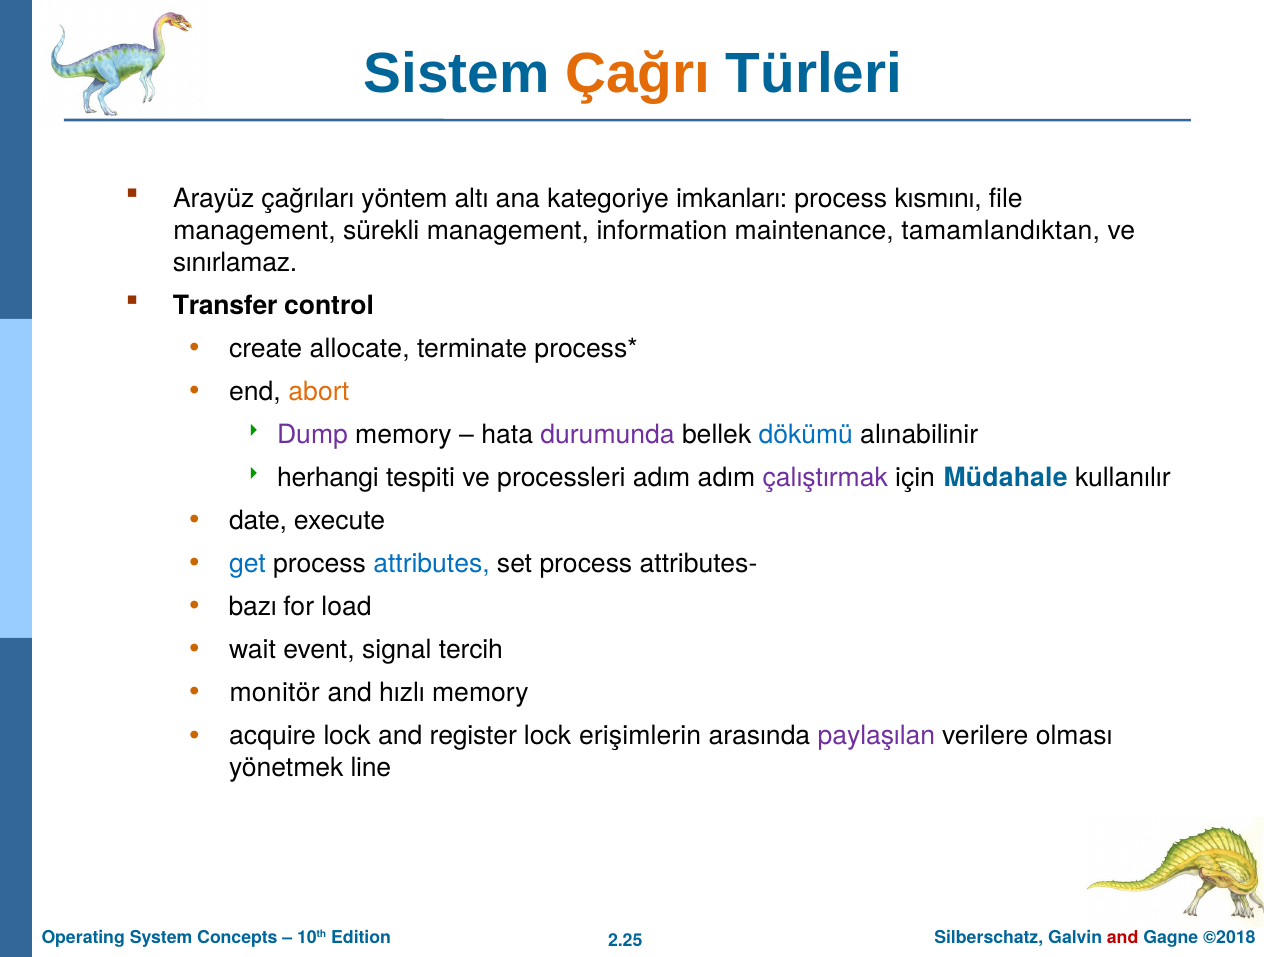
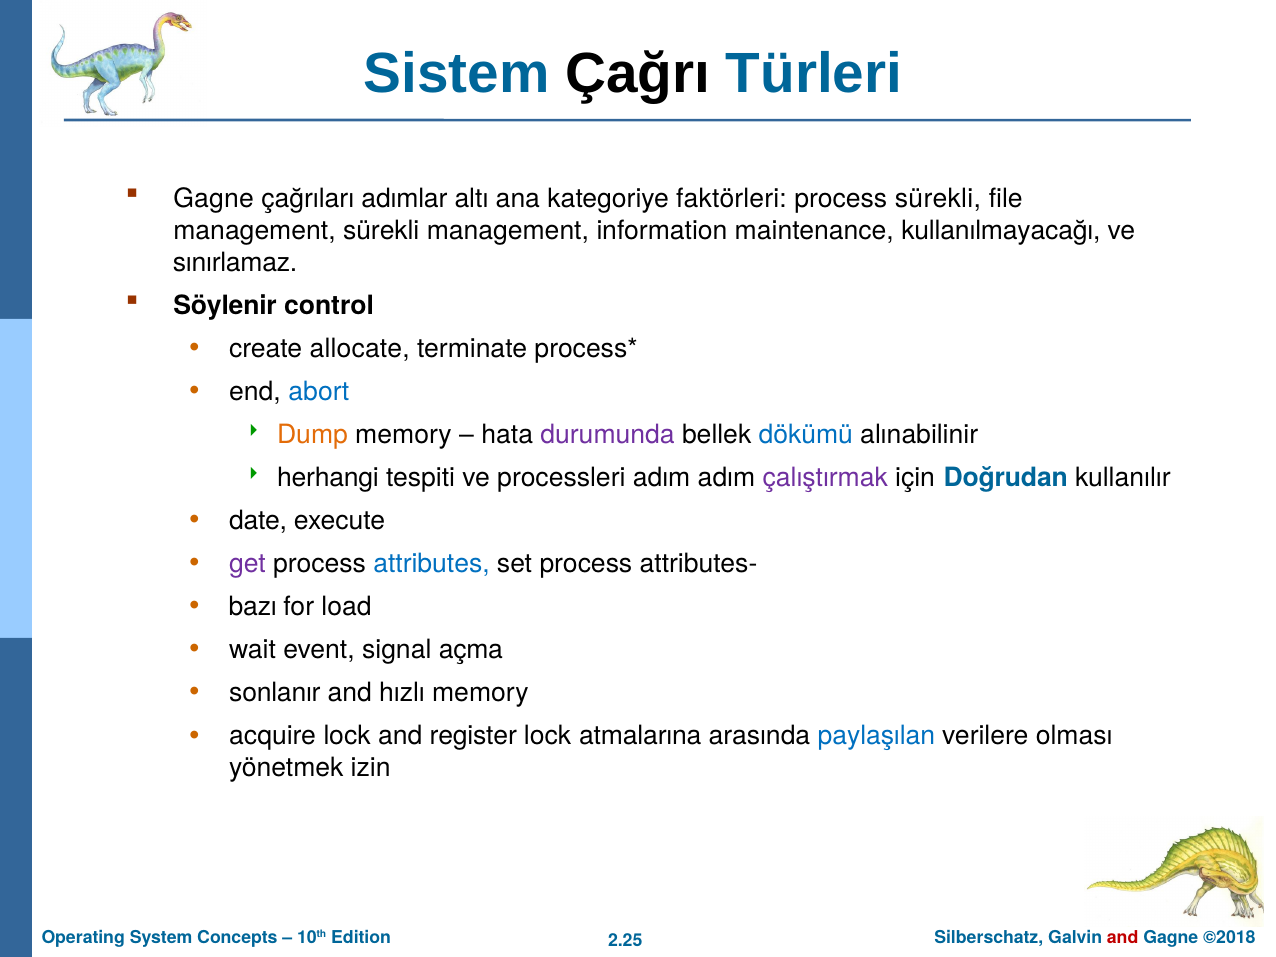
Çağrı colour: orange -> black
Arayüz at (214, 199): Arayüz -> Gagne
yöntem: yöntem -> adımlar
imkanları: imkanları -> faktörleri
process kısmını: kısmını -> sürekli
tamamlandıktan: tamamlandıktan -> kullanılmayacağı
Transfer: Transfer -> Söylenir
abort colour: orange -> blue
Dump colour: purple -> orange
Müdahale: Müdahale -> Doğrudan
get colour: blue -> purple
tercih: tercih -> açma
monitör: monitör -> sonlanır
erişimlerin: erişimlerin -> atmalarına
paylaşılan colour: purple -> blue
line: line -> izin
